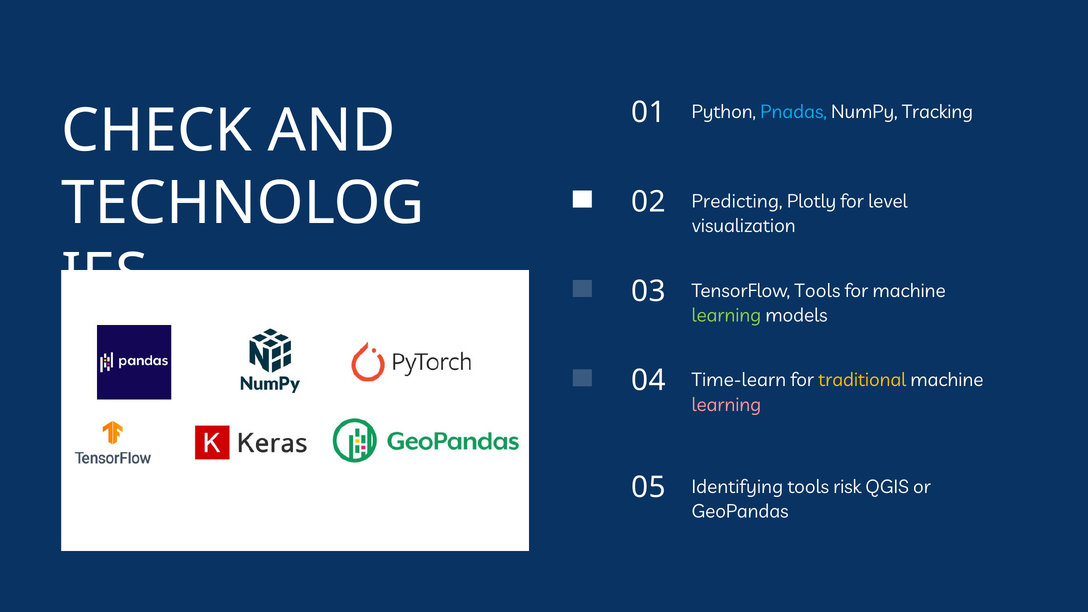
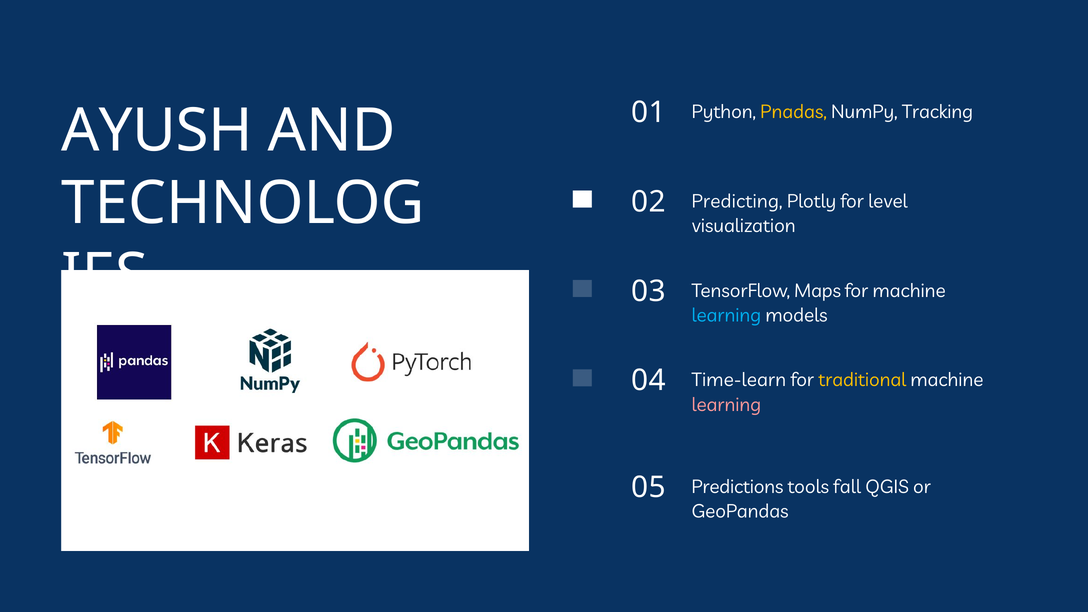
Pnadas colour: light blue -> yellow
CHECK: CHECK -> AYUSH
TensorFlow Tools: Tools -> Maps
learning at (726, 315) colour: light green -> light blue
Identifying: Identifying -> Predictions
risk: risk -> fall
